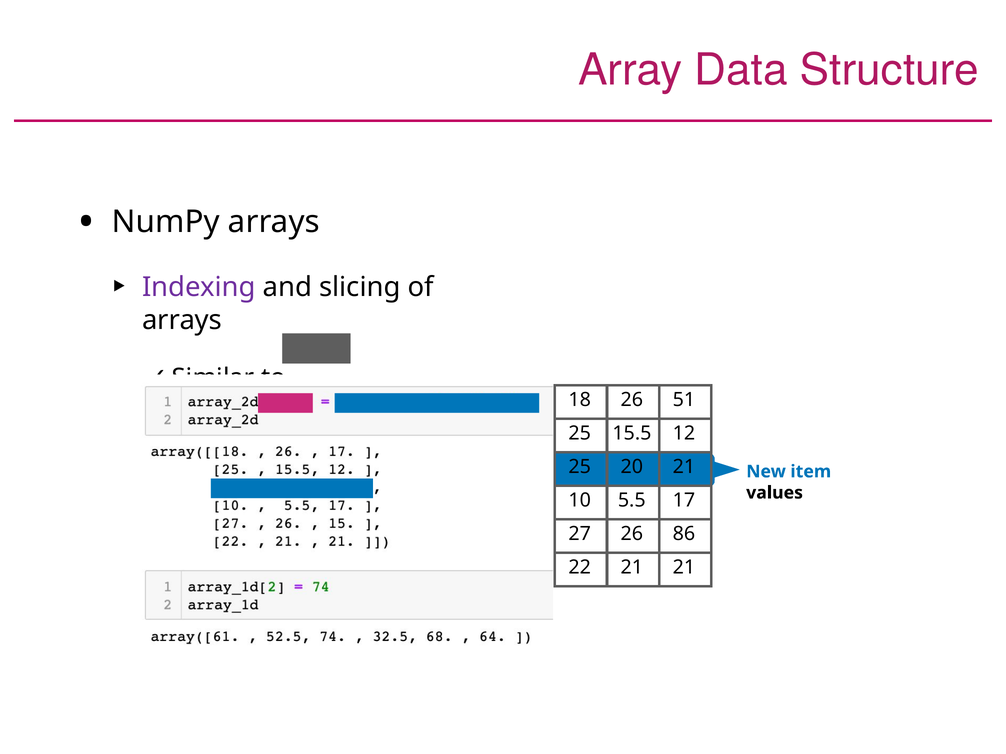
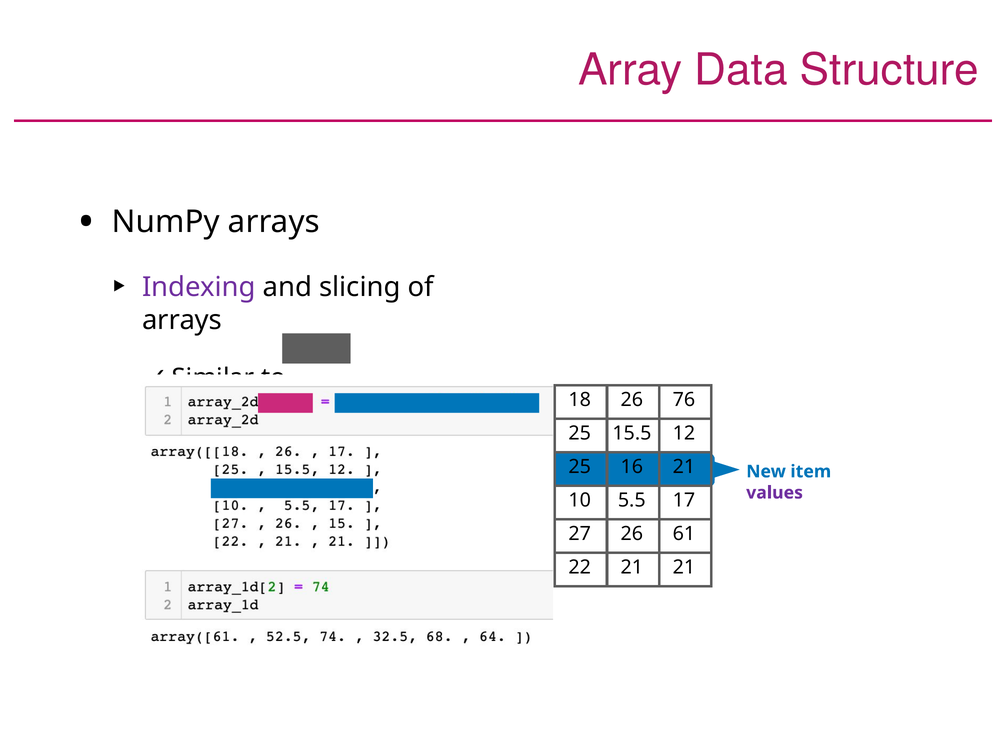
51: 51 -> 76
20: 20 -> 16
values colour: black -> purple
86: 86 -> 61
